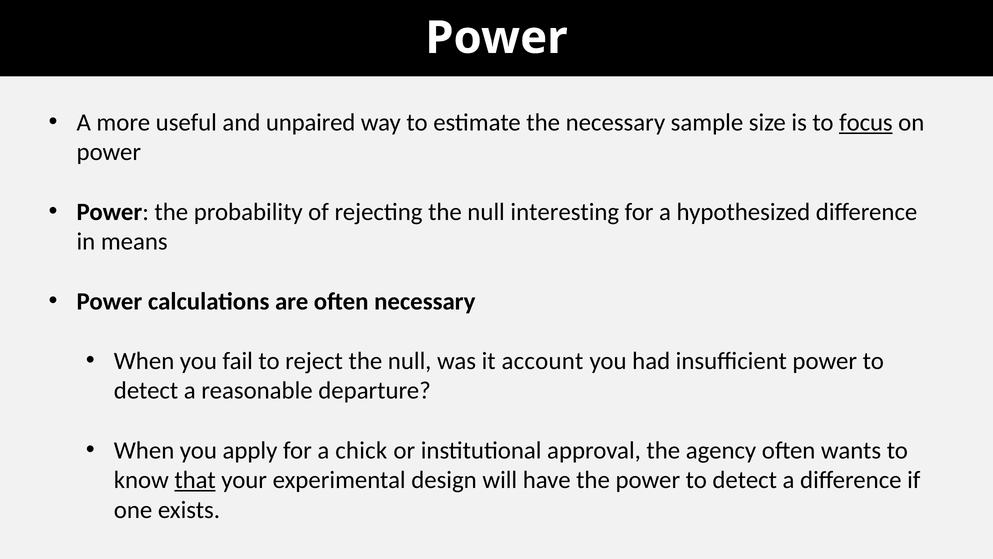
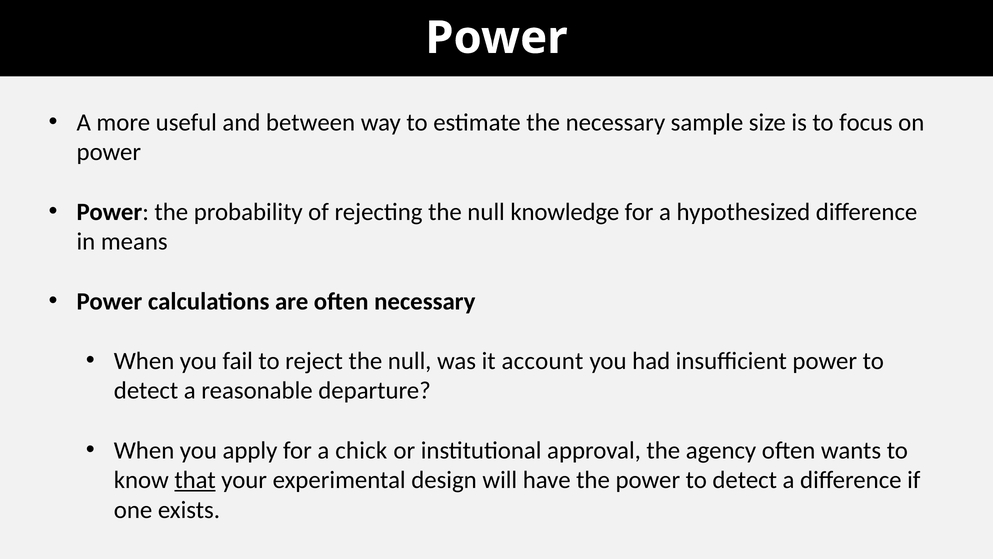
unpaired: unpaired -> between
focus underline: present -> none
interesting: interesting -> knowledge
